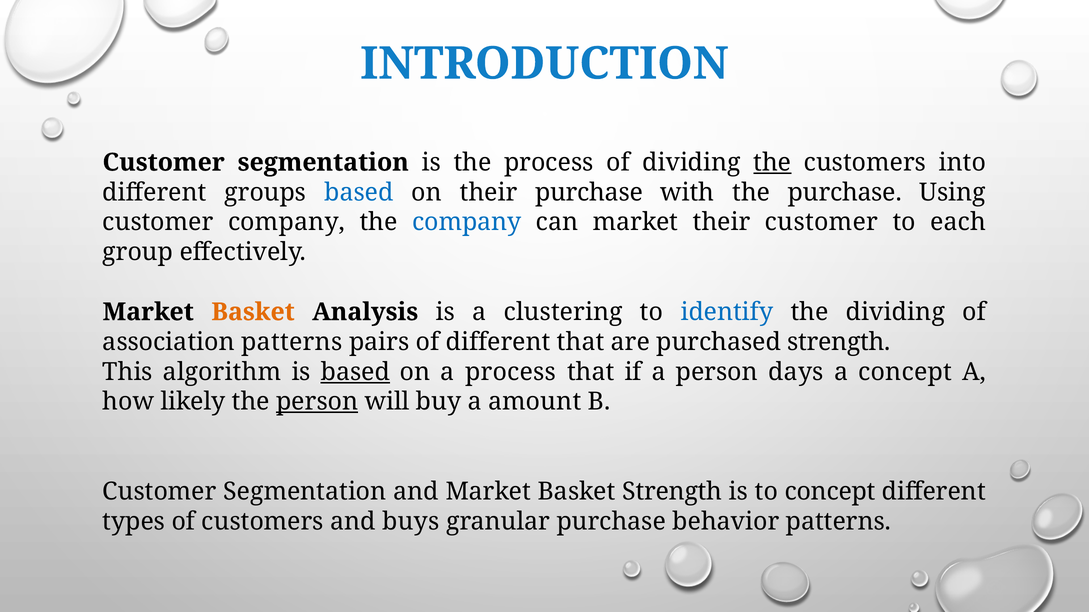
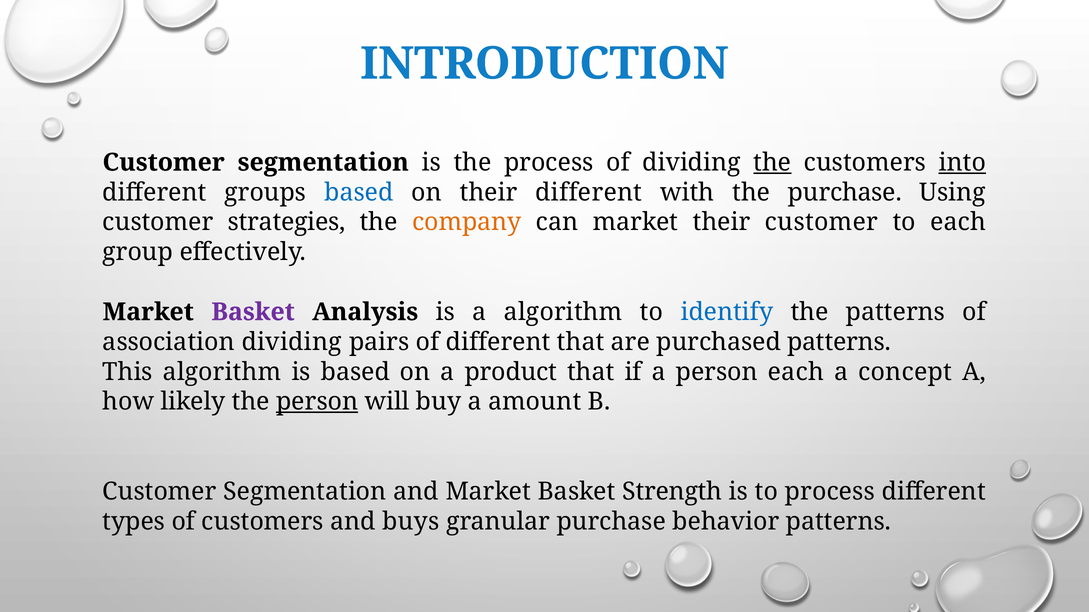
into underline: none -> present
their purchase: purchase -> different
customer company: company -> strategies
company at (467, 222) colour: blue -> orange
Basket at (253, 312) colour: orange -> purple
a clustering: clustering -> algorithm
the dividing: dividing -> patterns
association patterns: patterns -> dividing
purchased strength: strength -> patterns
based at (355, 372) underline: present -> none
a process: process -> product
person days: days -> each
to concept: concept -> process
